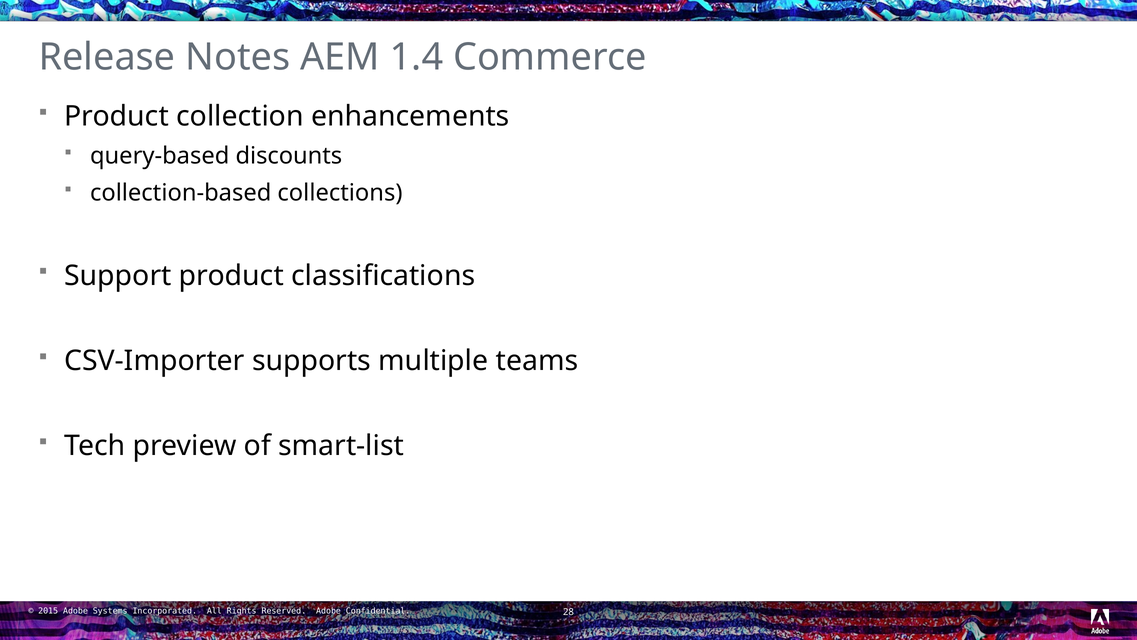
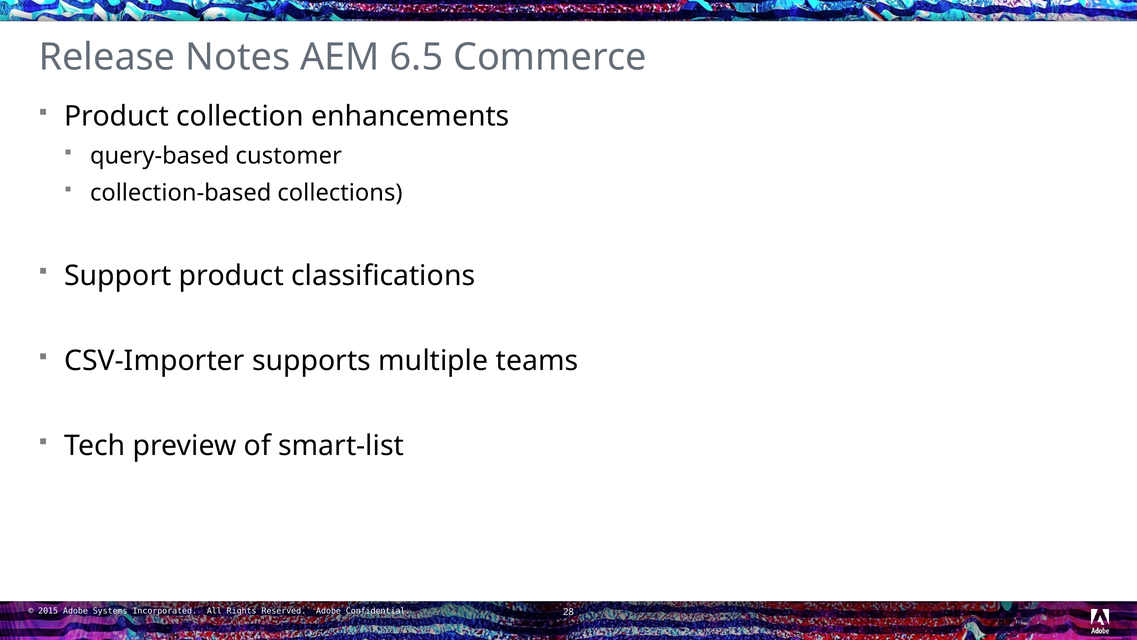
1.4: 1.4 -> 6.5
discounts: discounts -> customer
